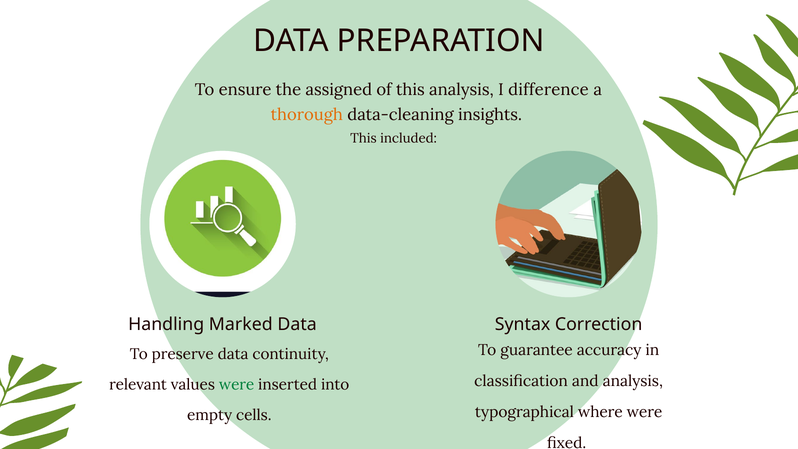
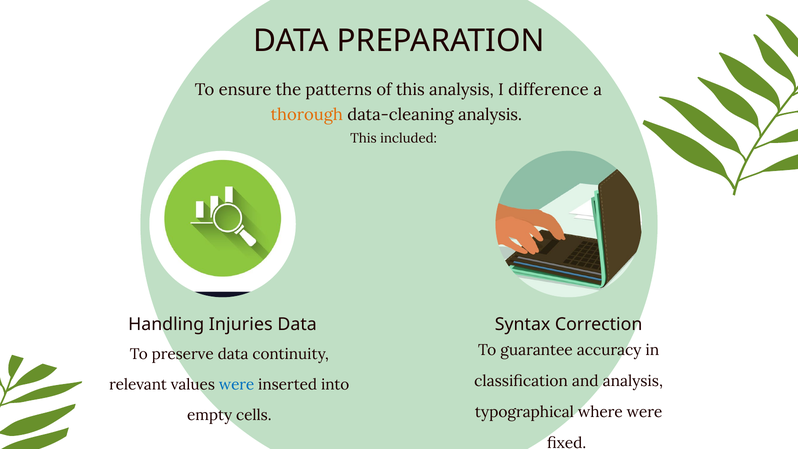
assigned: assigned -> patterns
data-cleaning insights: insights -> analysis
Marked: Marked -> Injuries
were at (237, 385) colour: green -> blue
